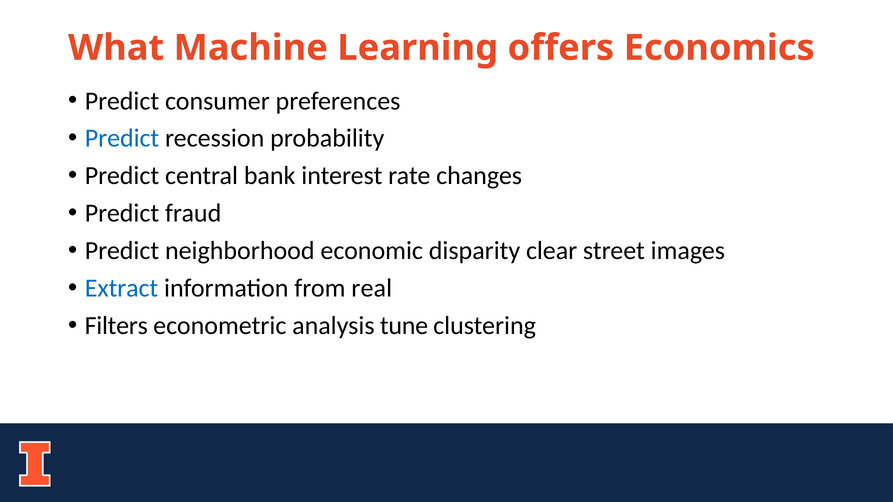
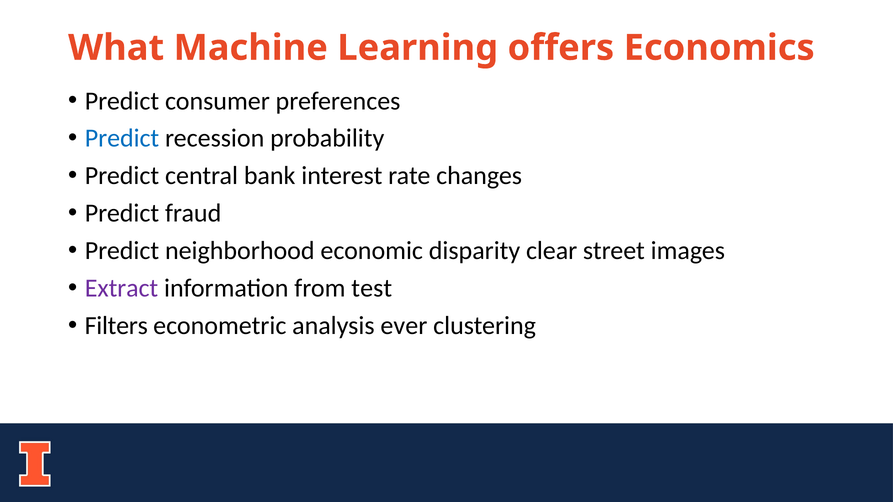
Extract colour: blue -> purple
real: real -> test
tune: tune -> ever
